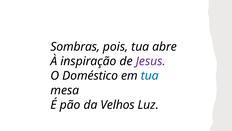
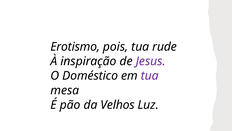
Sombras: Sombras -> Erotismo
abre: abre -> rude
tua at (150, 76) colour: blue -> purple
